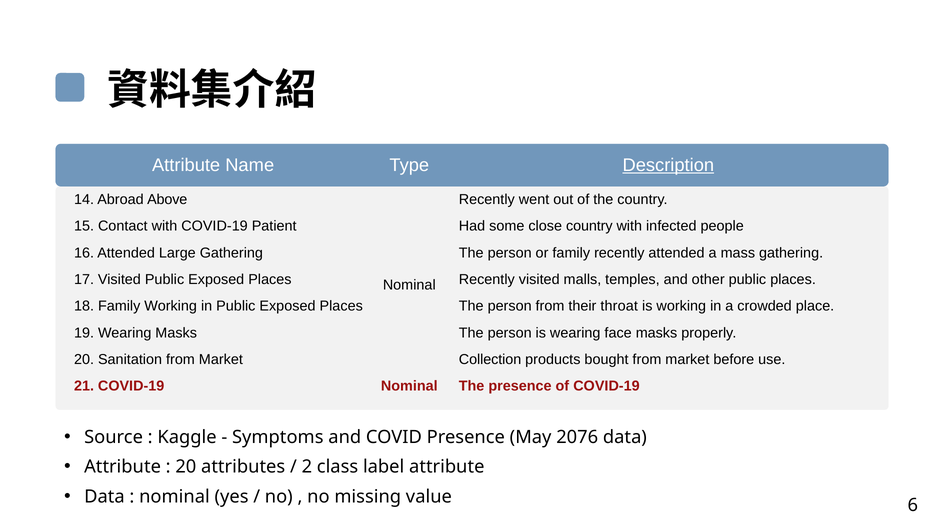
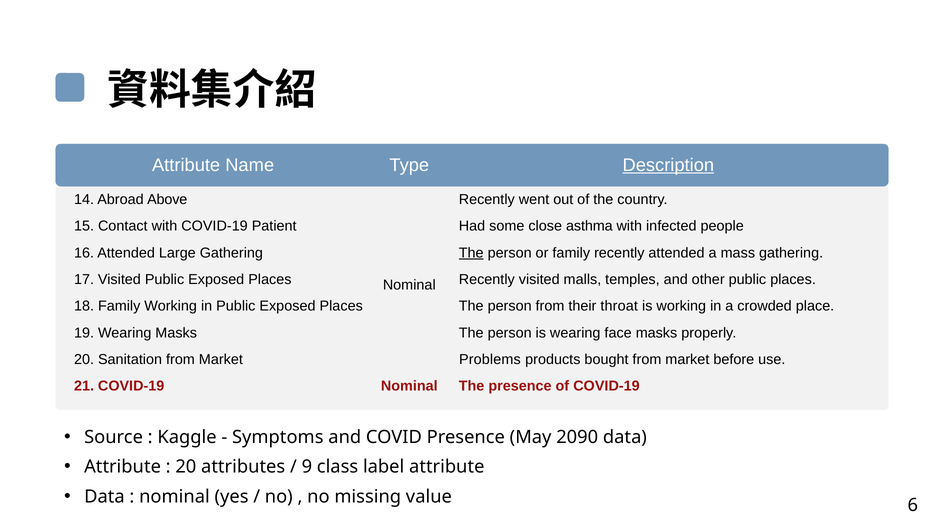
close country: country -> asthma
The at (471, 253) underline: none -> present
Collection: Collection -> Problems
2076: 2076 -> 2090
2: 2 -> 9
